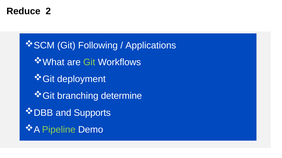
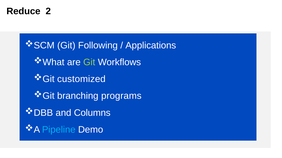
deployment: deployment -> customized
determine: determine -> programs
Supports: Supports -> Columns
Pipeline colour: light green -> light blue
